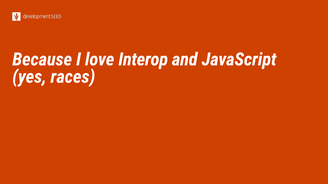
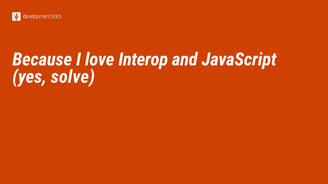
races: races -> solve
